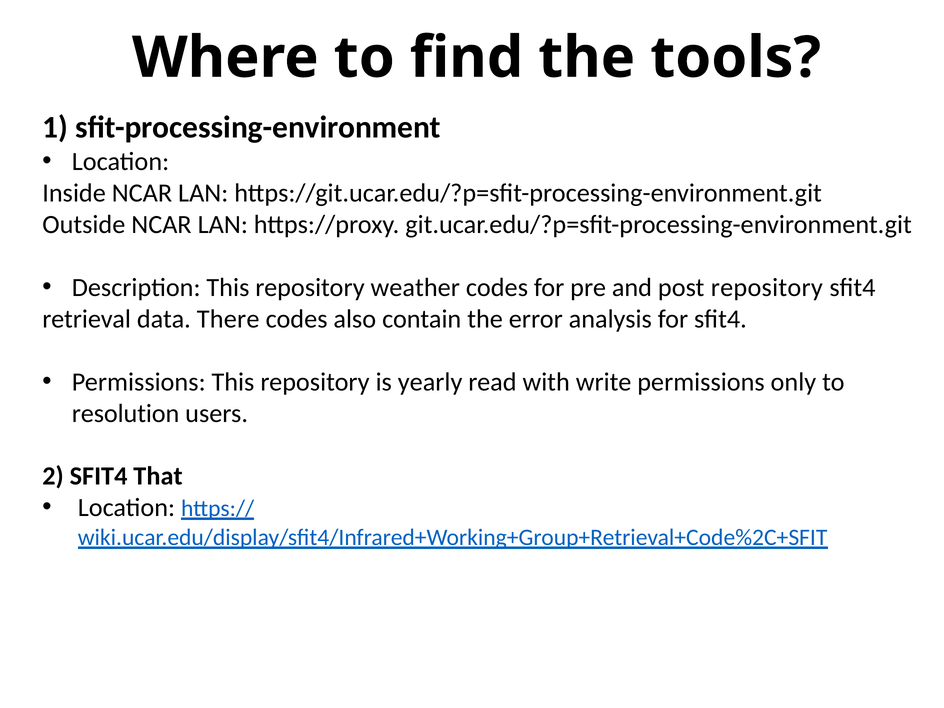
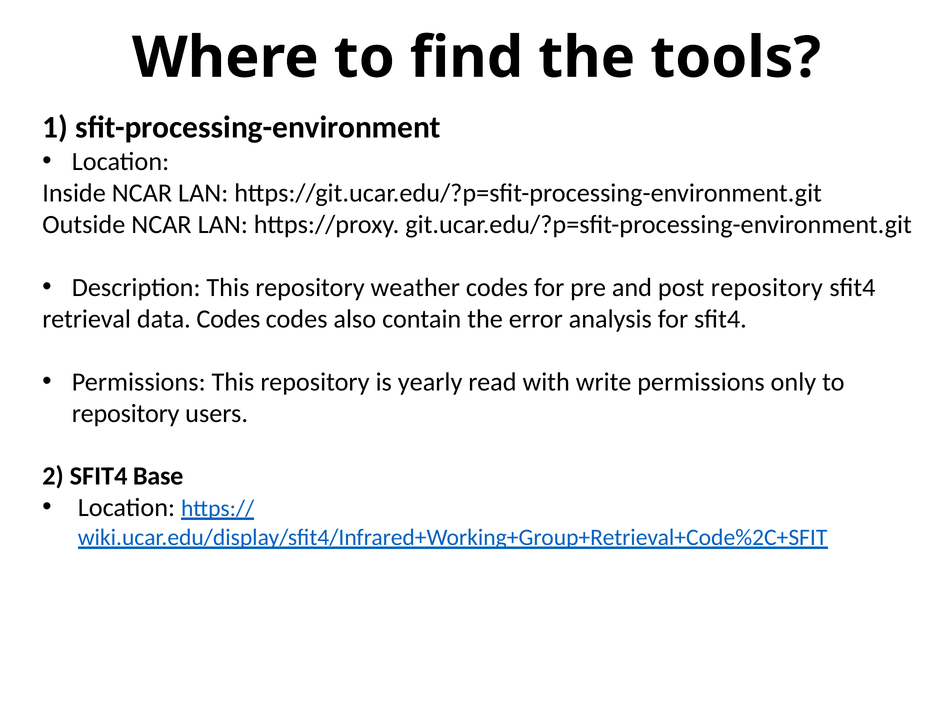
data There: There -> Codes
resolution at (126, 413): resolution -> repository
That: That -> Base
